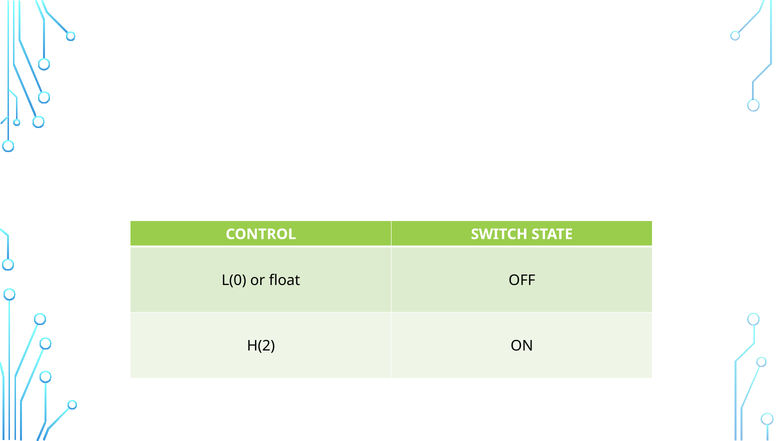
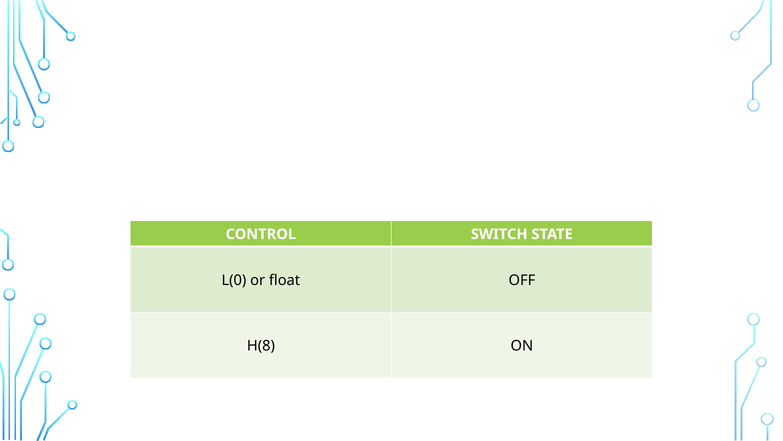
H(2: H(2 -> H(8
